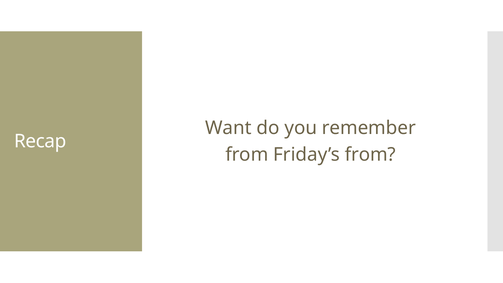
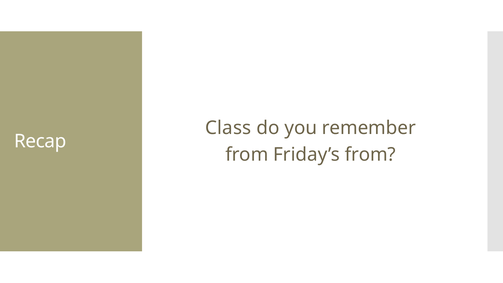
Want: Want -> Class
